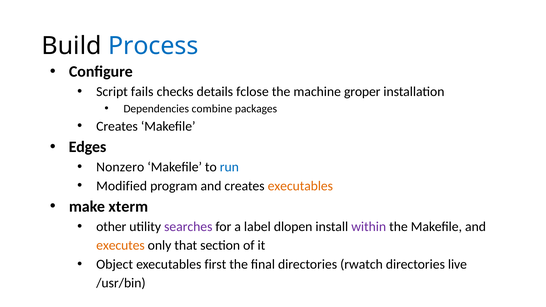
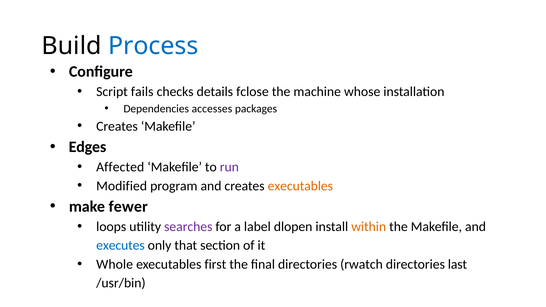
groper: groper -> whose
combine: combine -> accesses
Nonzero: Nonzero -> Affected
run colour: blue -> purple
xterm: xterm -> fewer
other: other -> loops
within colour: purple -> orange
executes colour: orange -> blue
Object: Object -> Whole
live: live -> last
